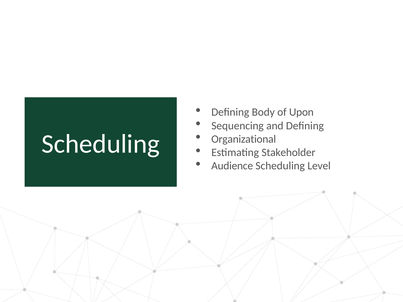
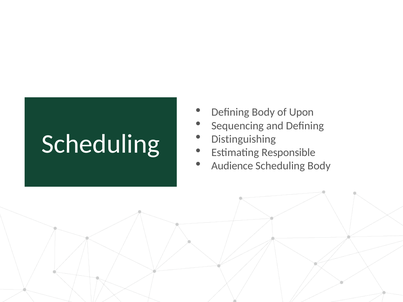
Organizational: Organizational -> Distinguishing
Stakeholder: Stakeholder -> Responsible
Scheduling Level: Level -> Body
